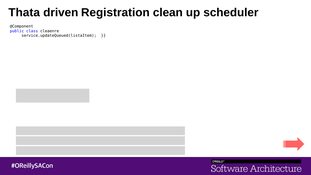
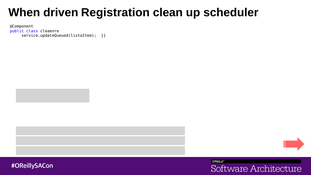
Thata: Thata -> When
